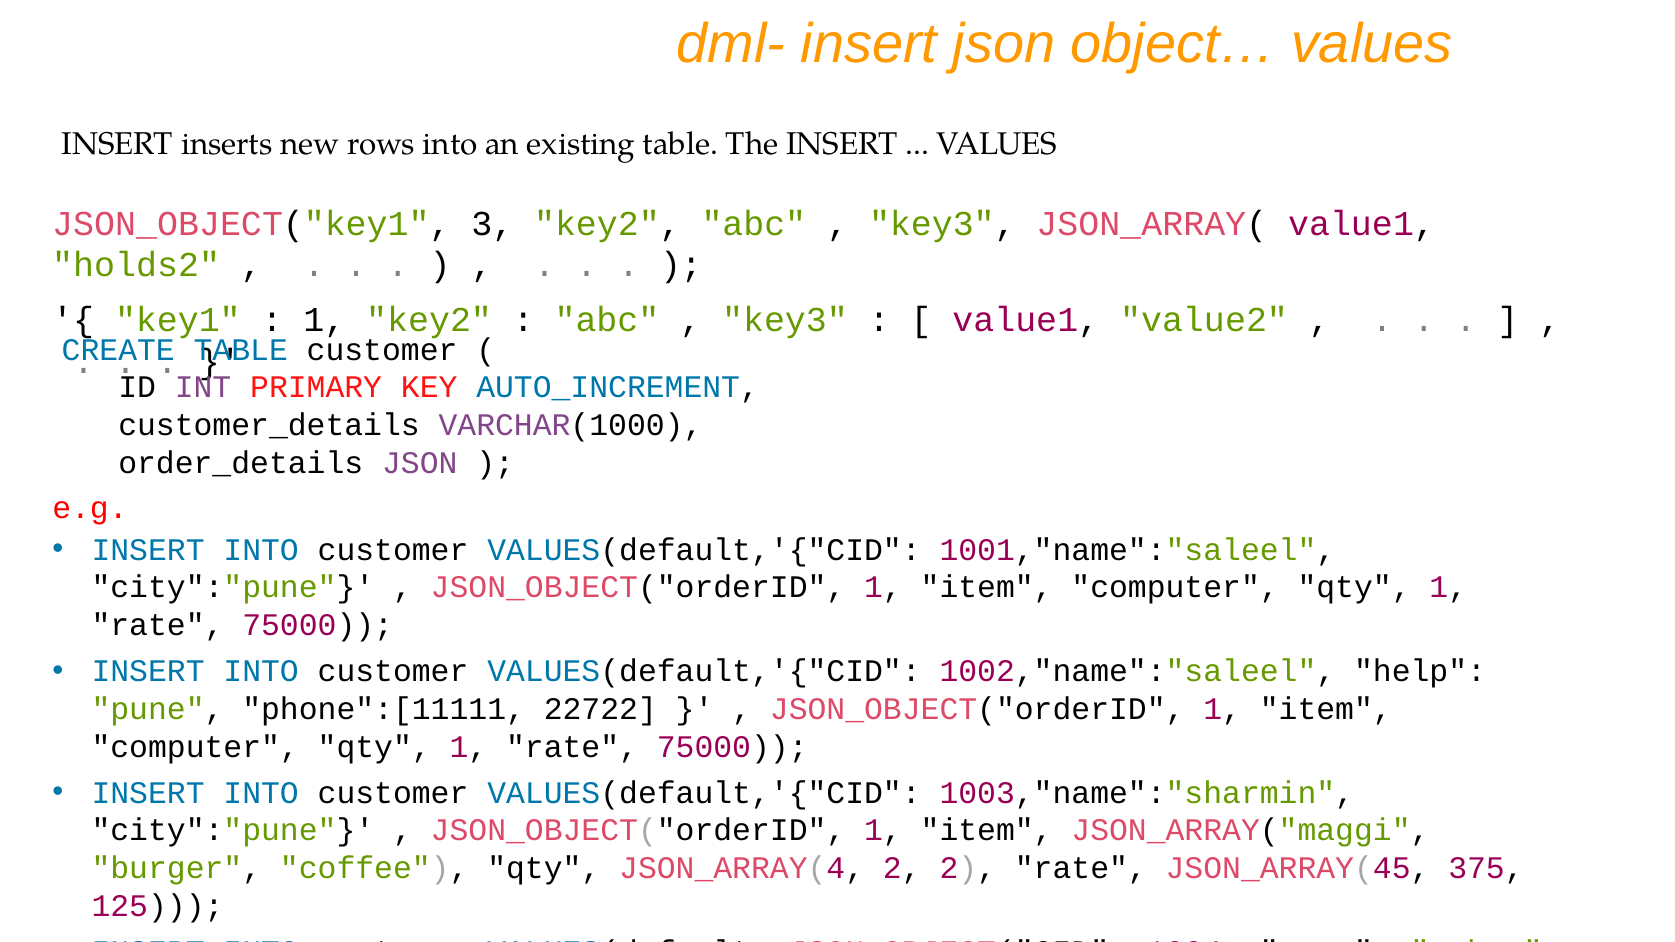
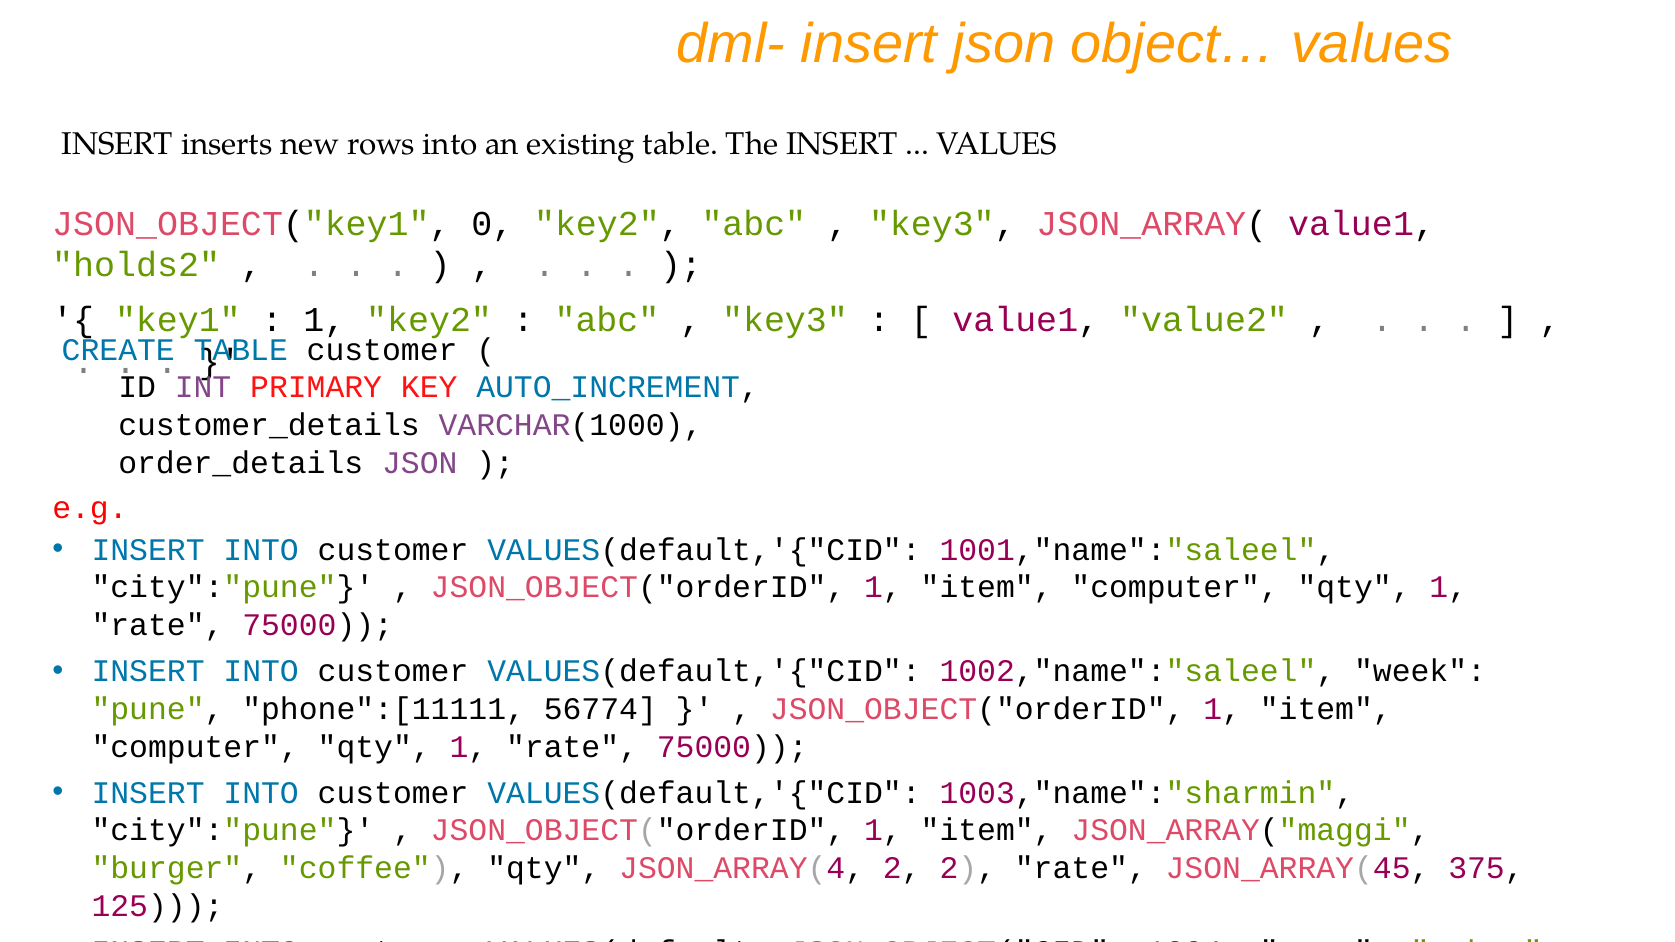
3: 3 -> 0
help: help -> week
22722: 22722 -> 56774
